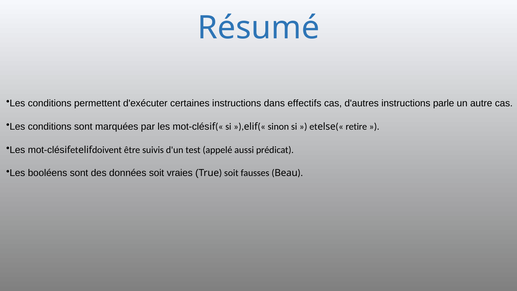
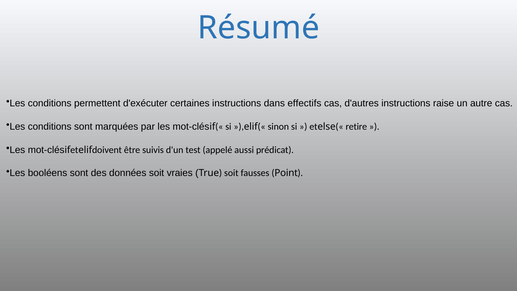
parle: parle -> raise
Beau: Beau -> Point
